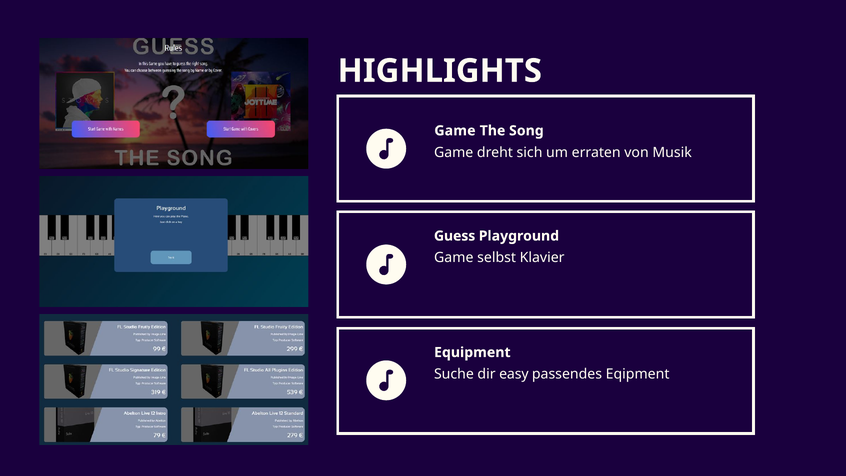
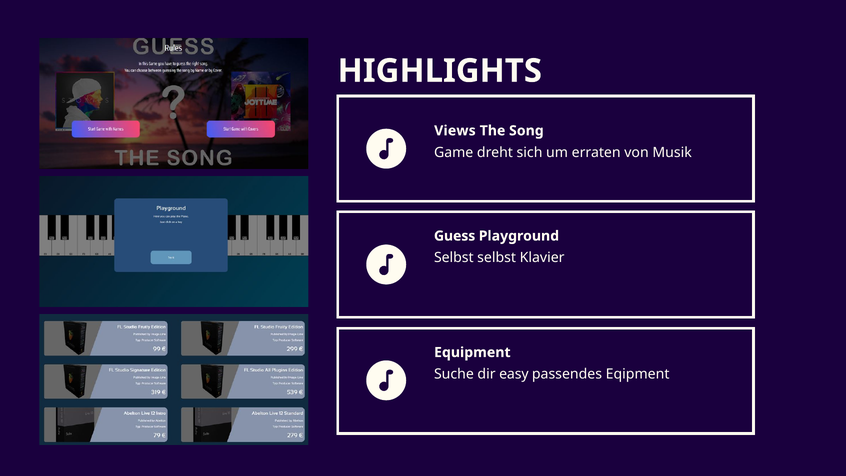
Game at (455, 131): Game -> Views
Game at (454, 258): Game -> Selbst
